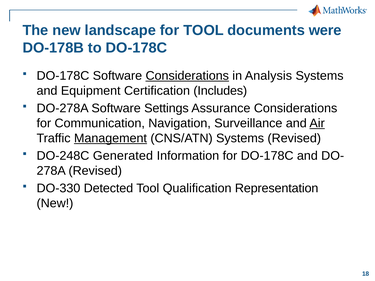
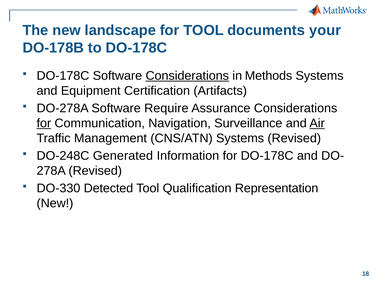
were: were -> your
Analysis: Analysis -> Methods
Includes: Includes -> Artifacts
Settings: Settings -> Require
for at (44, 123) underline: none -> present
Management underline: present -> none
